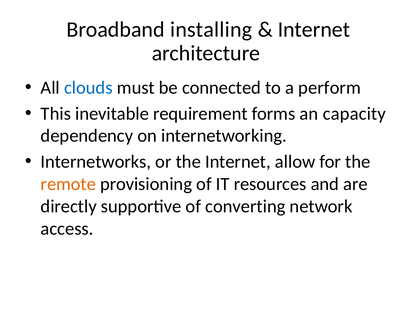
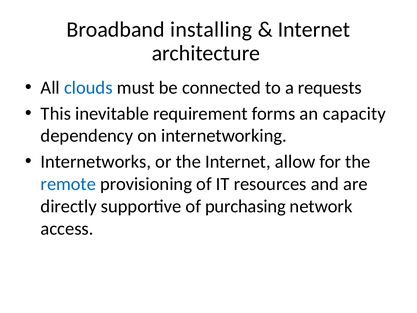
perform: perform -> requests
remote colour: orange -> blue
converting: converting -> purchasing
